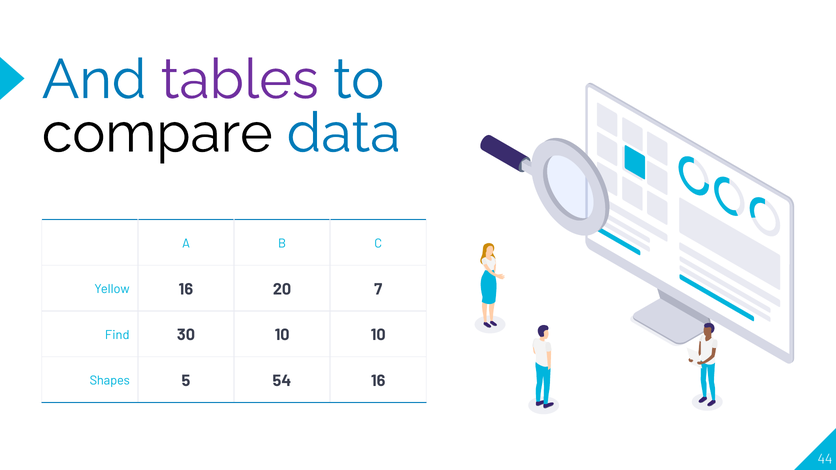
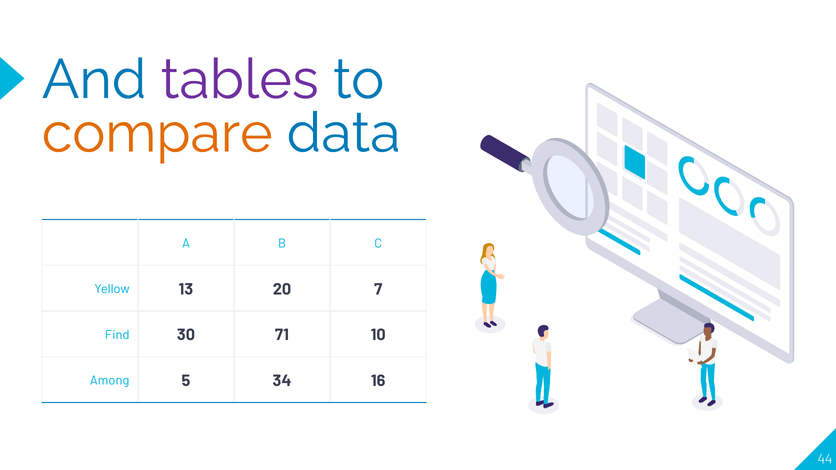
compare colour: black -> orange
Yellow 16: 16 -> 13
30 10: 10 -> 71
Shapes: Shapes -> Among
54: 54 -> 34
